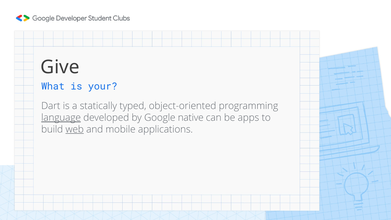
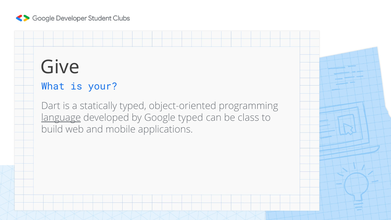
Google native: native -> typed
apps: apps -> class
web underline: present -> none
